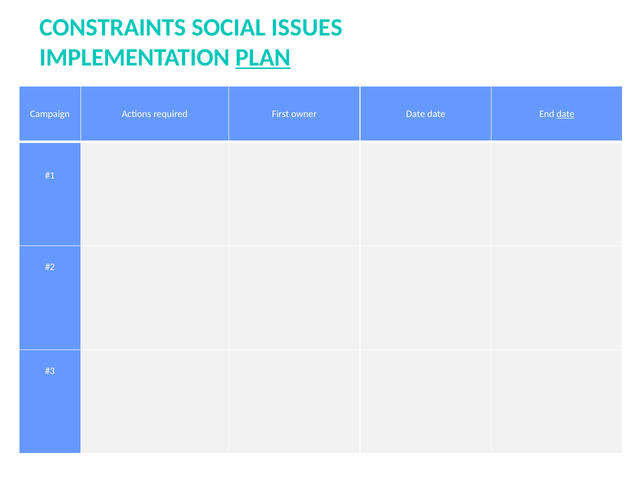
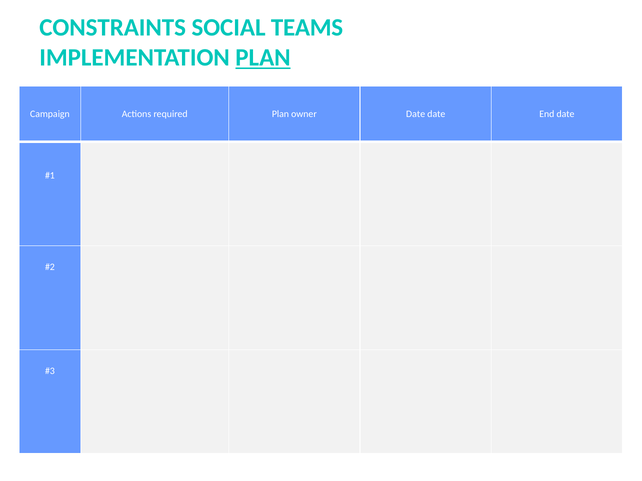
ISSUES: ISSUES -> TEAMS
required First: First -> Plan
date at (566, 114) underline: present -> none
